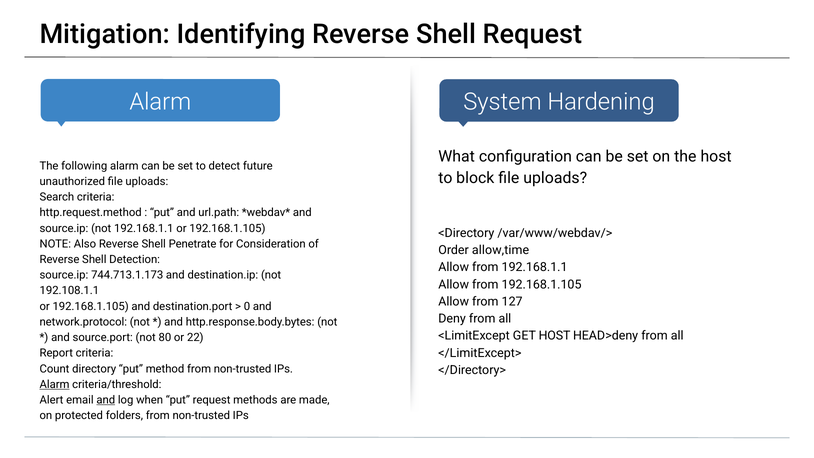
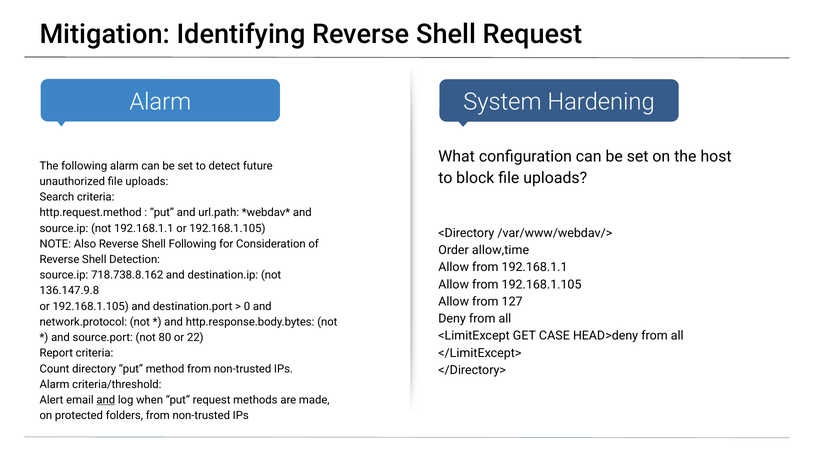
Shell Penetrate: Penetrate -> Following
744.713.1.173: 744.713.1.173 -> 718.738.8.162
192.108.1.1: 192.108.1.1 -> 136.147.9.8
GET HOST: HOST -> CASE
Alarm at (55, 384) underline: present -> none
